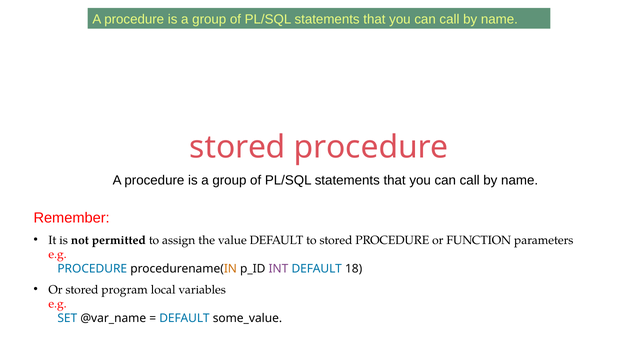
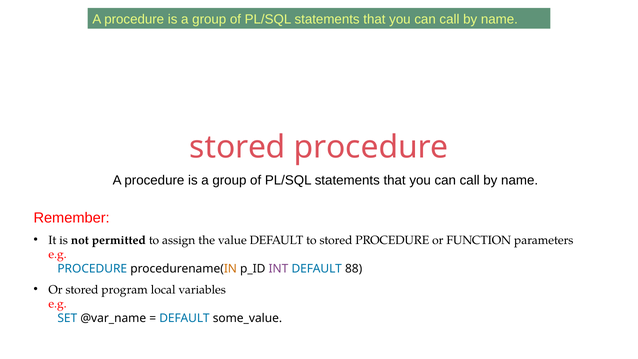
18: 18 -> 88
